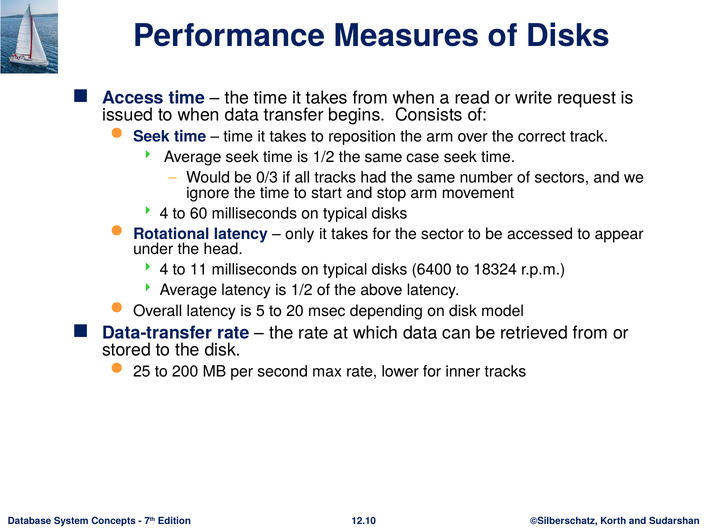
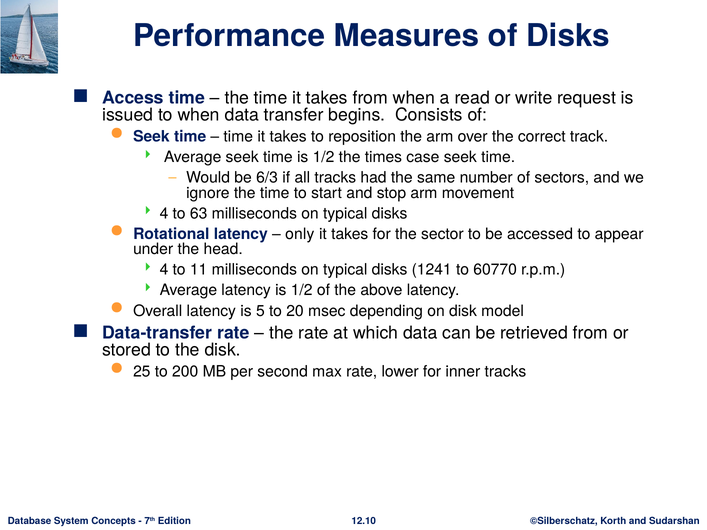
1/2 the same: same -> times
0/3: 0/3 -> 6/3
60: 60 -> 63
6400: 6400 -> 1241
18324: 18324 -> 60770
